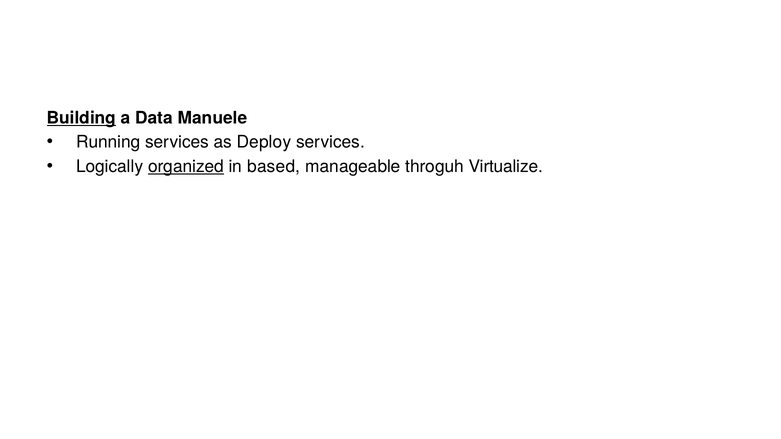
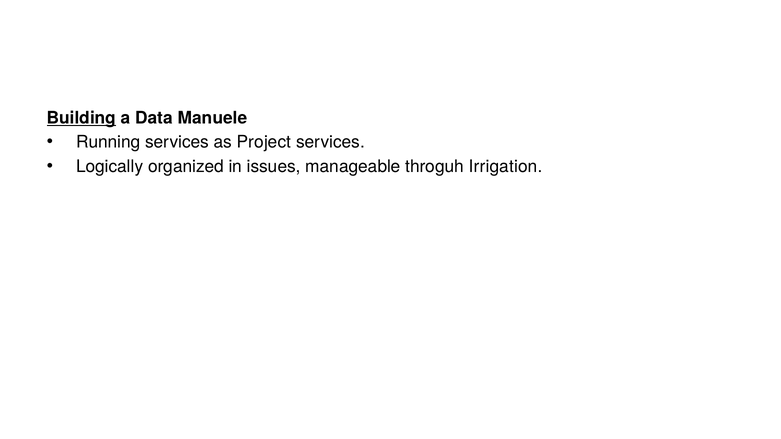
Deploy: Deploy -> Project
organized underline: present -> none
based: based -> issues
Virtualize: Virtualize -> Irrigation
